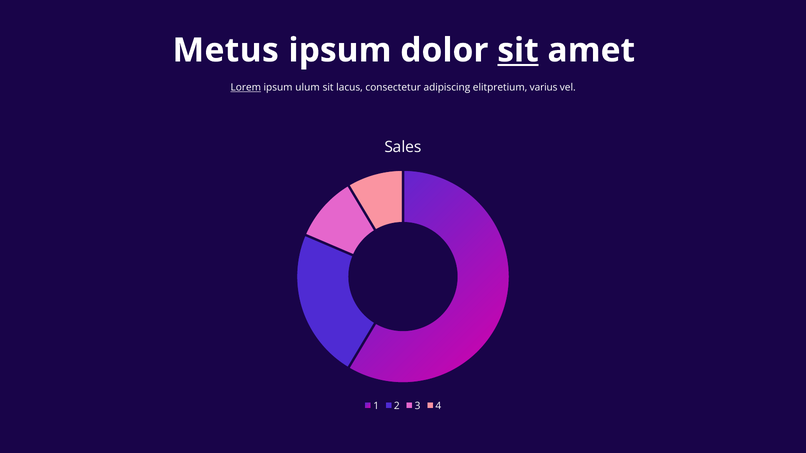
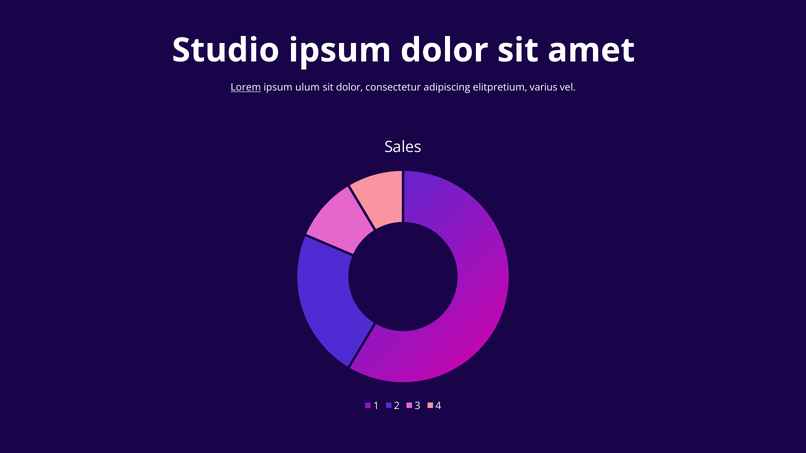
Metus: Metus -> Studio
sit at (518, 50) underline: present -> none
sit lacus: lacus -> dolor
